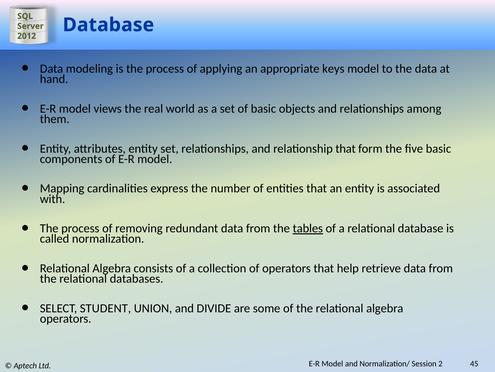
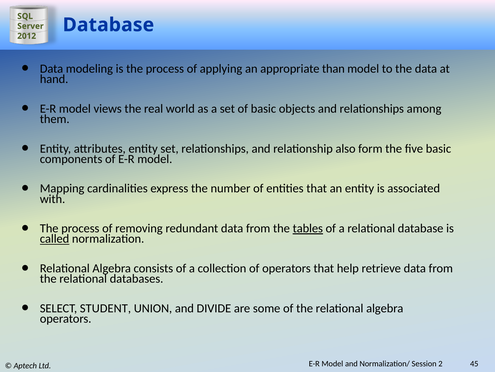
keys: keys -> than
relationship that: that -> also
called underline: none -> present
